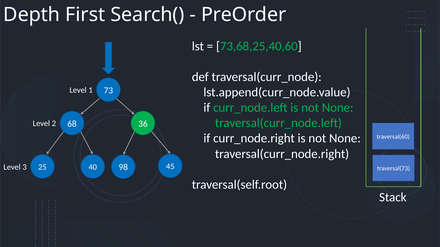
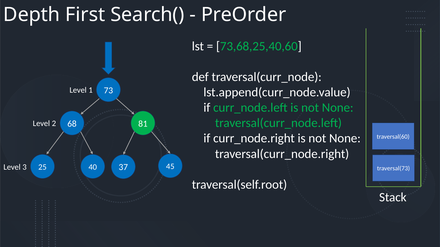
36: 36 -> 81
98: 98 -> 37
